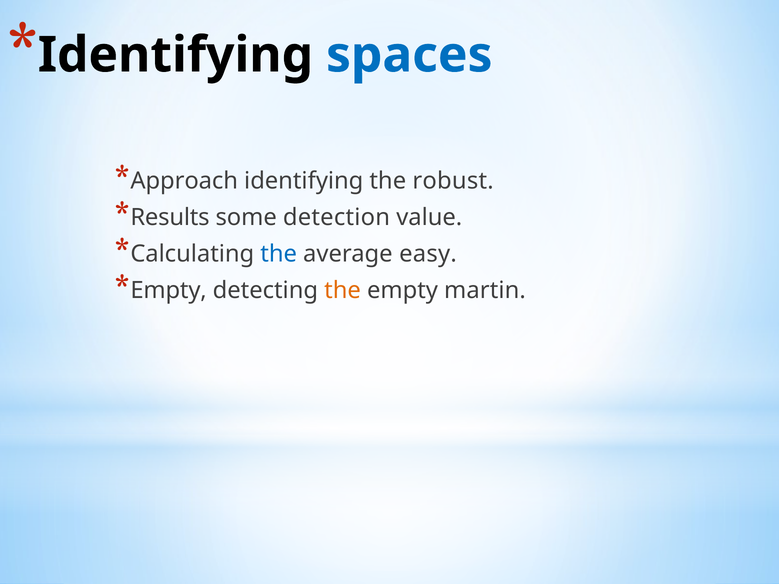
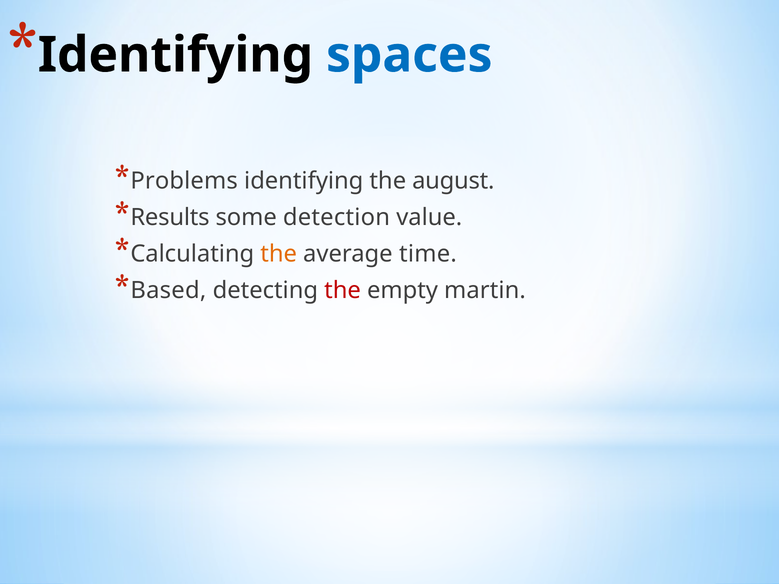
Approach: Approach -> Problems
robust: robust -> august
the at (279, 254) colour: blue -> orange
easy: easy -> time
Empty at (169, 290): Empty -> Based
the at (343, 290) colour: orange -> red
